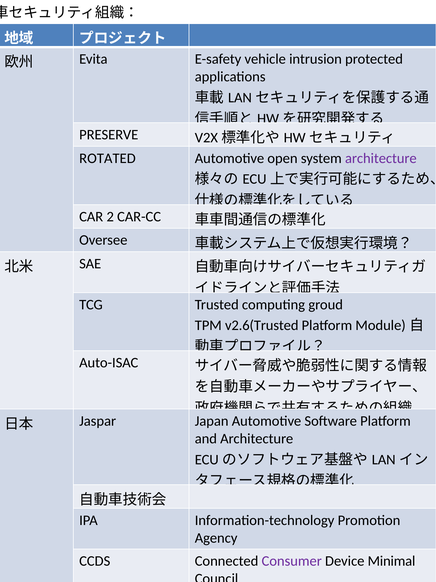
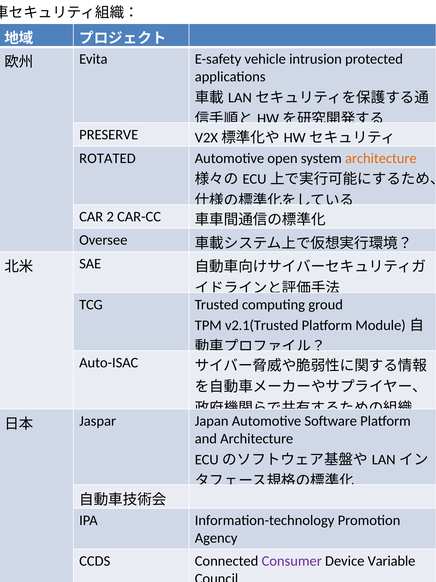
architecture at (381, 158) colour: purple -> orange
v2.6(Trusted: v2.6(Trusted -> v2.1(Trusted
Minimal: Minimal -> Variable
